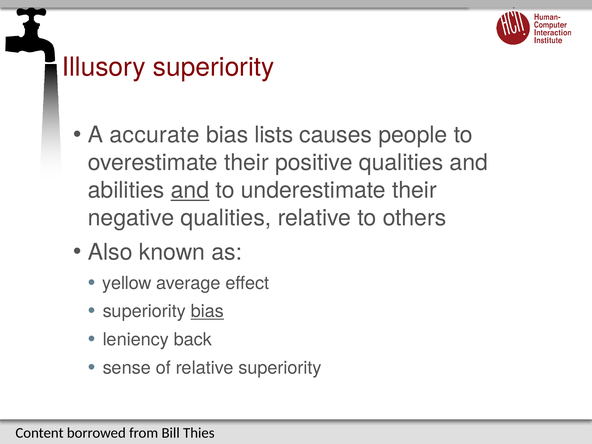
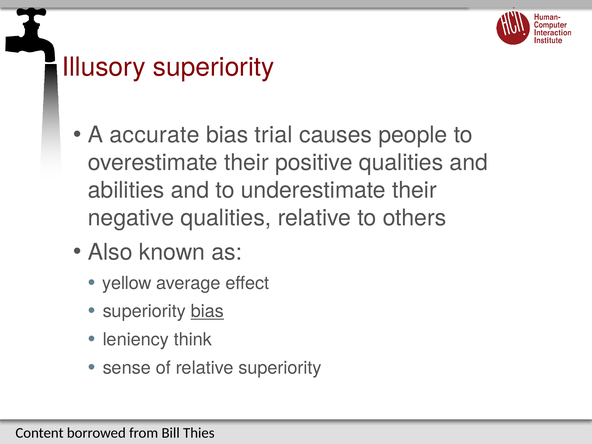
lists: lists -> trial
and at (190, 190) underline: present -> none
back: back -> think
